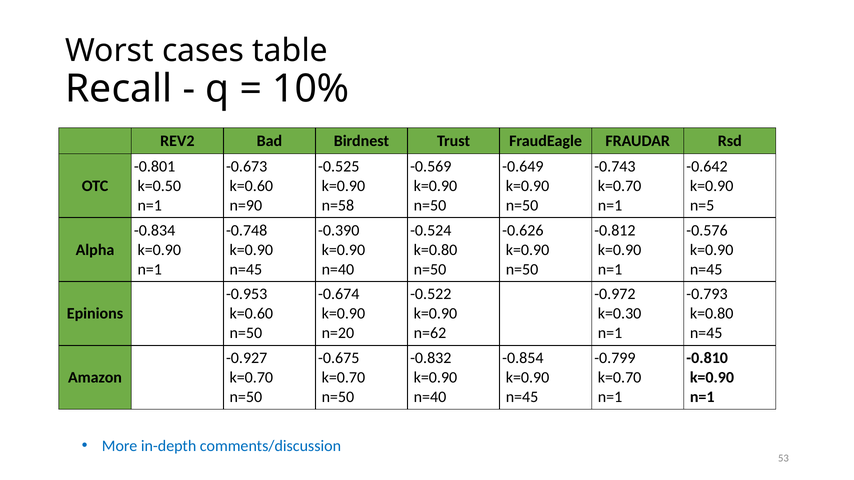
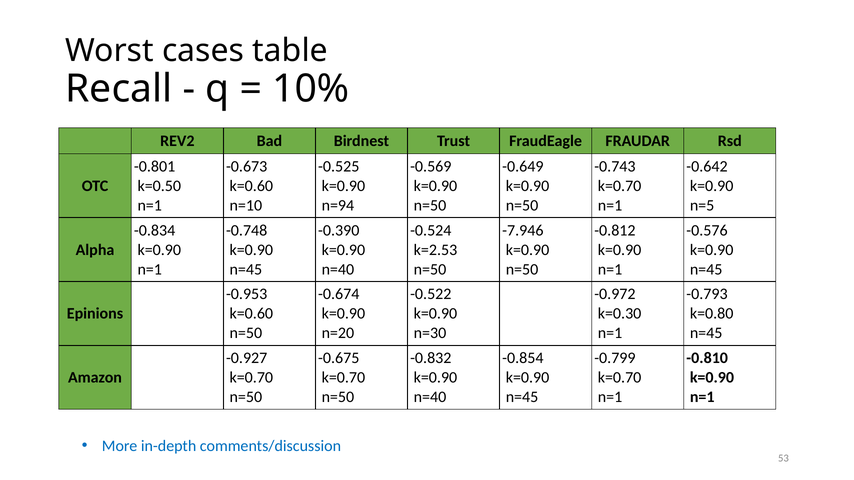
n=90: n=90 -> n=10
n=58: n=58 -> n=94
-0.626: -0.626 -> -7.946
k=0.80 at (435, 250): k=0.80 -> k=2.53
n=62: n=62 -> n=30
